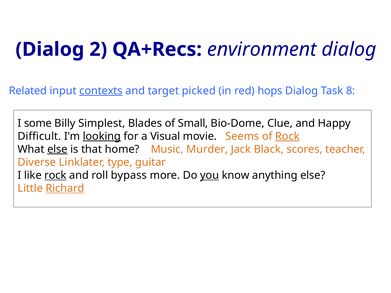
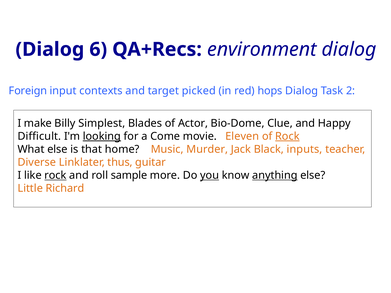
2: 2 -> 6
Related: Related -> Foreign
contexts underline: present -> none
8: 8 -> 2
some: some -> make
Small: Small -> Actor
Visual: Visual -> Come
Seems: Seems -> Eleven
else at (57, 149) underline: present -> none
scores: scores -> inputs
type: type -> thus
bypass: bypass -> sample
anything underline: none -> present
Richard underline: present -> none
